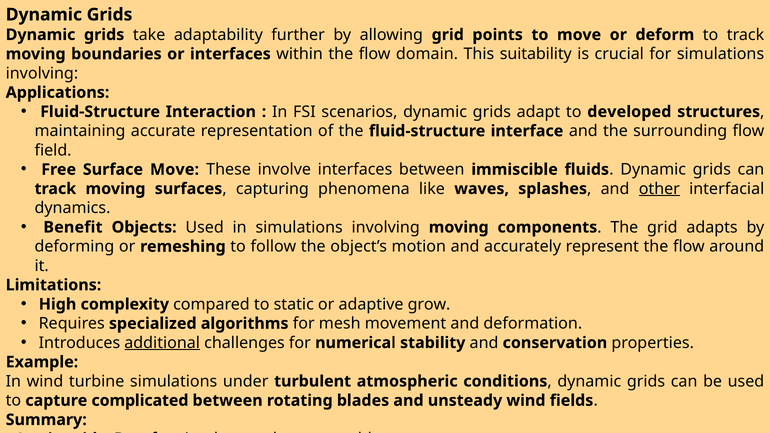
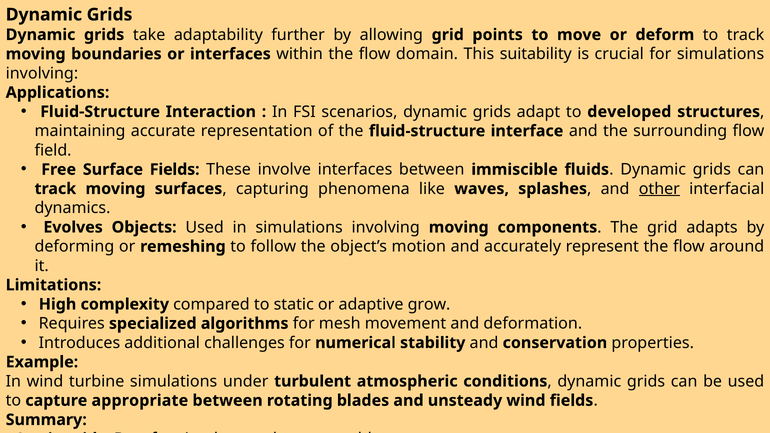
Surface Move: Move -> Fields
Benefit: Benefit -> Evolves
additional underline: present -> none
complicated: complicated -> appropriate
